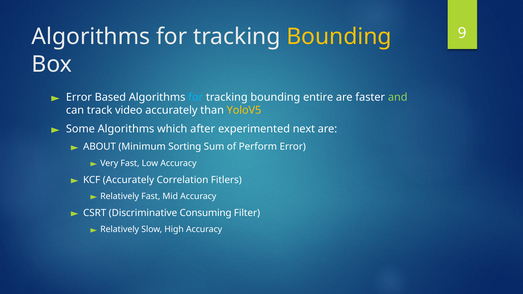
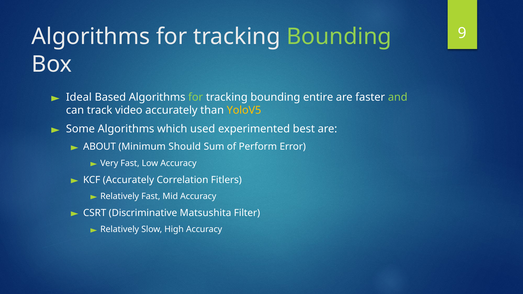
Bounding at (339, 37) colour: yellow -> light green
Error at (79, 97): Error -> Ideal
for at (196, 97) colour: light blue -> light green
after: after -> used
next: next -> best
Sorting: Sorting -> Should
Consuming: Consuming -> Matsushita
